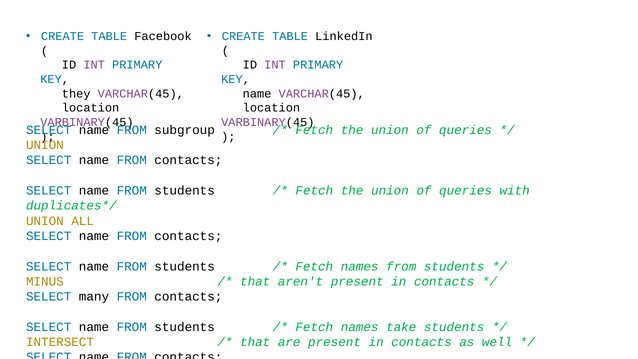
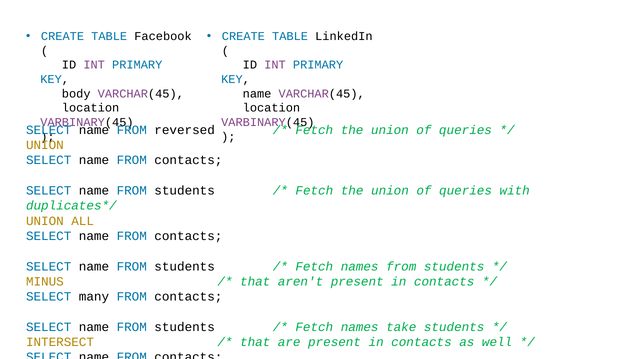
they: they -> body
subgroup: subgroup -> reversed
